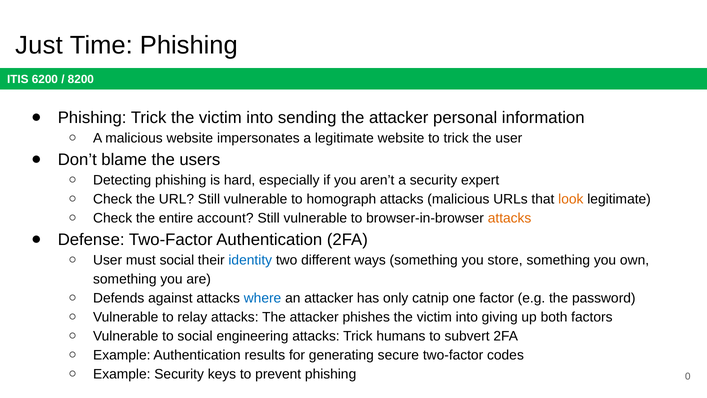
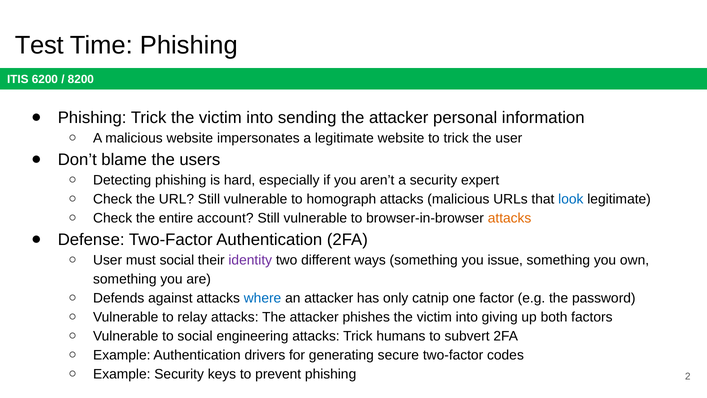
Just: Just -> Test
look colour: orange -> blue
identity colour: blue -> purple
store: store -> issue
results: results -> drivers
0: 0 -> 2
